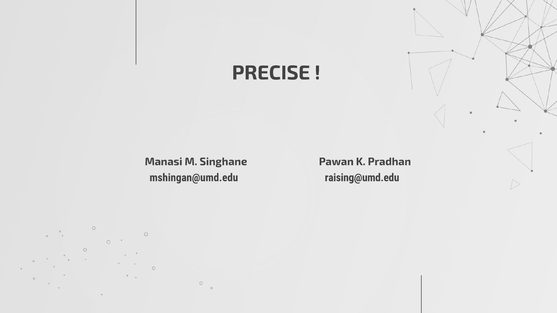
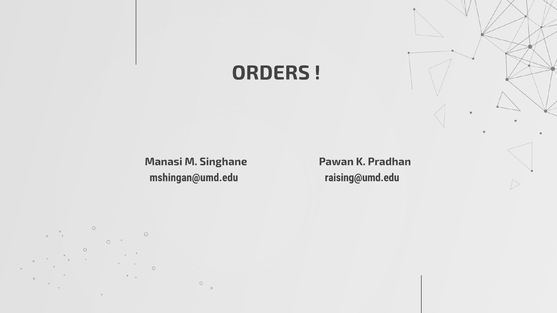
PRECISE: PRECISE -> ORDERS
